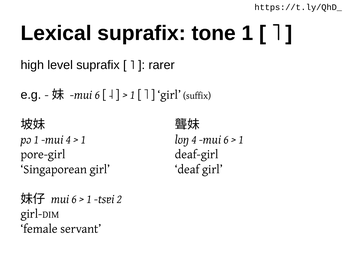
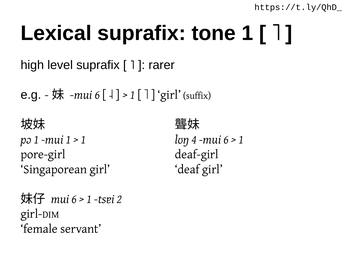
mui 4: 4 -> 1
